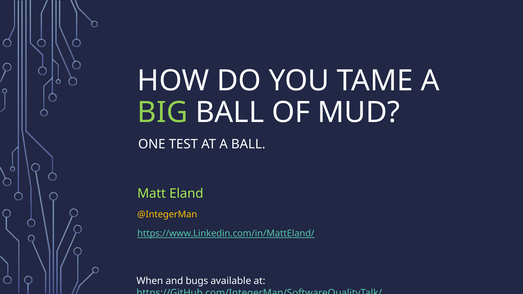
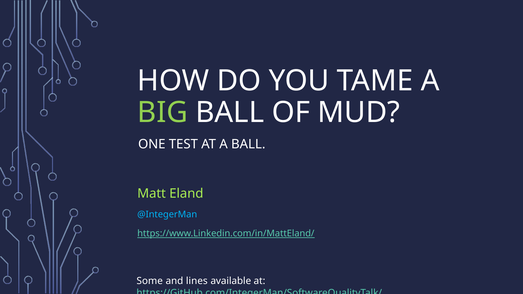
@IntegerMan colour: yellow -> light blue
When: When -> Some
bugs: bugs -> lines
